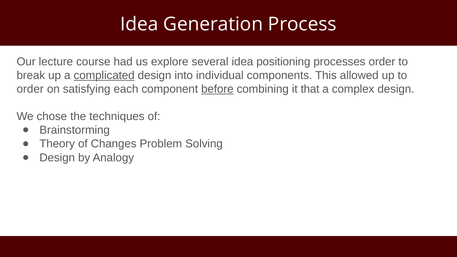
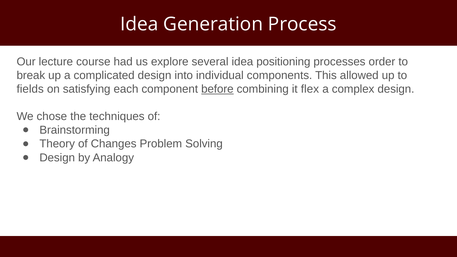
complicated underline: present -> none
order at (30, 89): order -> fields
that: that -> flex
